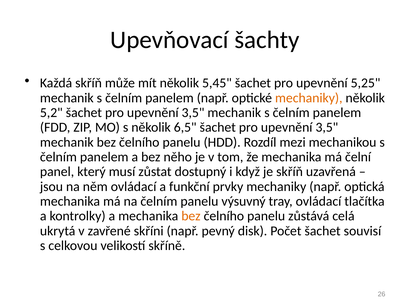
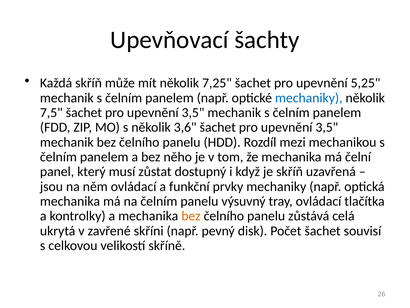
5,45: 5,45 -> 7,25
mechaniky at (309, 98) colour: orange -> blue
5,2: 5,2 -> 7,5
6,5: 6,5 -> 3,6
